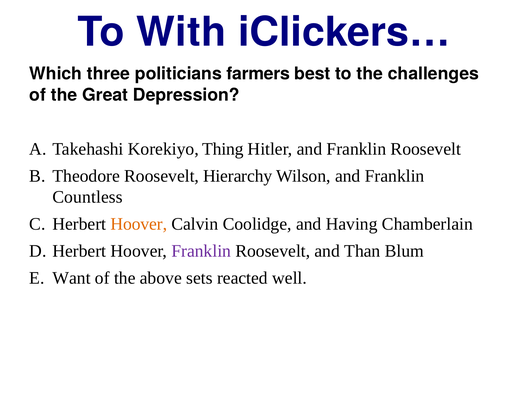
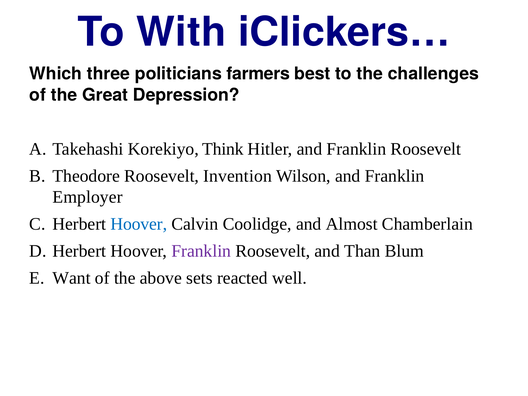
Thing: Thing -> Think
Hierarchy: Hierarchy -> Invention
Countless: Countless -> Employer
Hoover at (139, 224) colour: orange -> blue
Having: Having -> Almost
